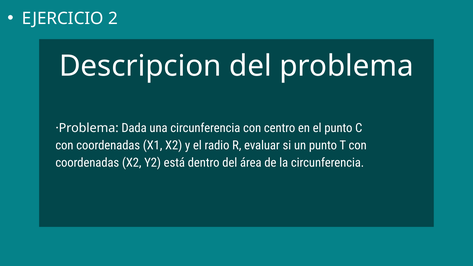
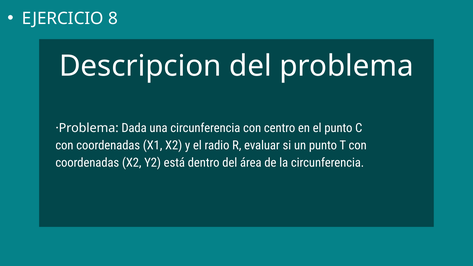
2: 2 -> 8
